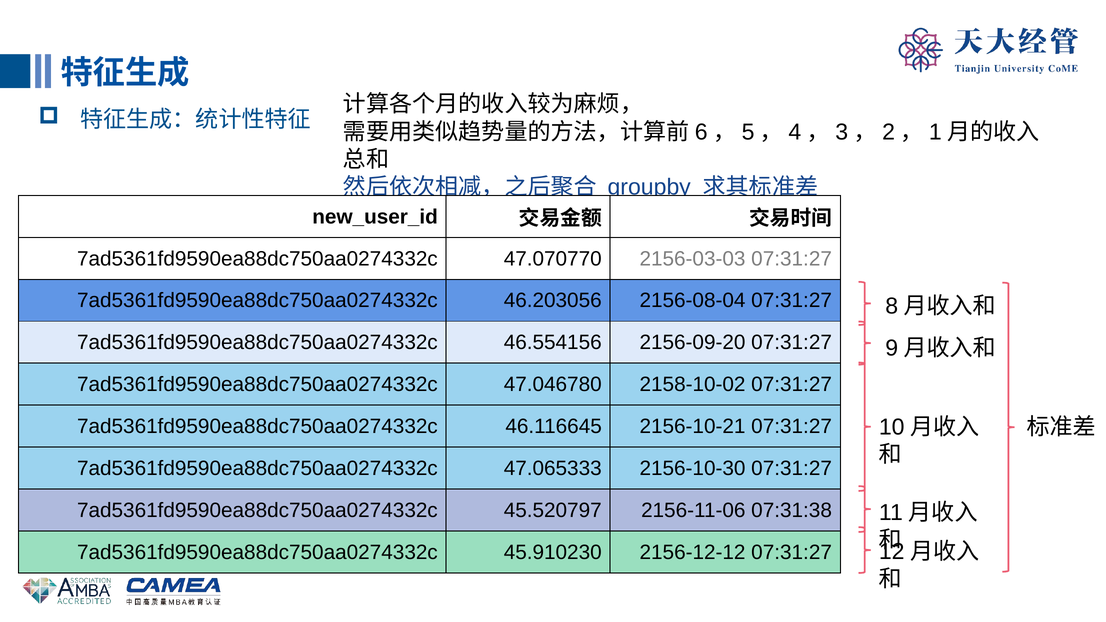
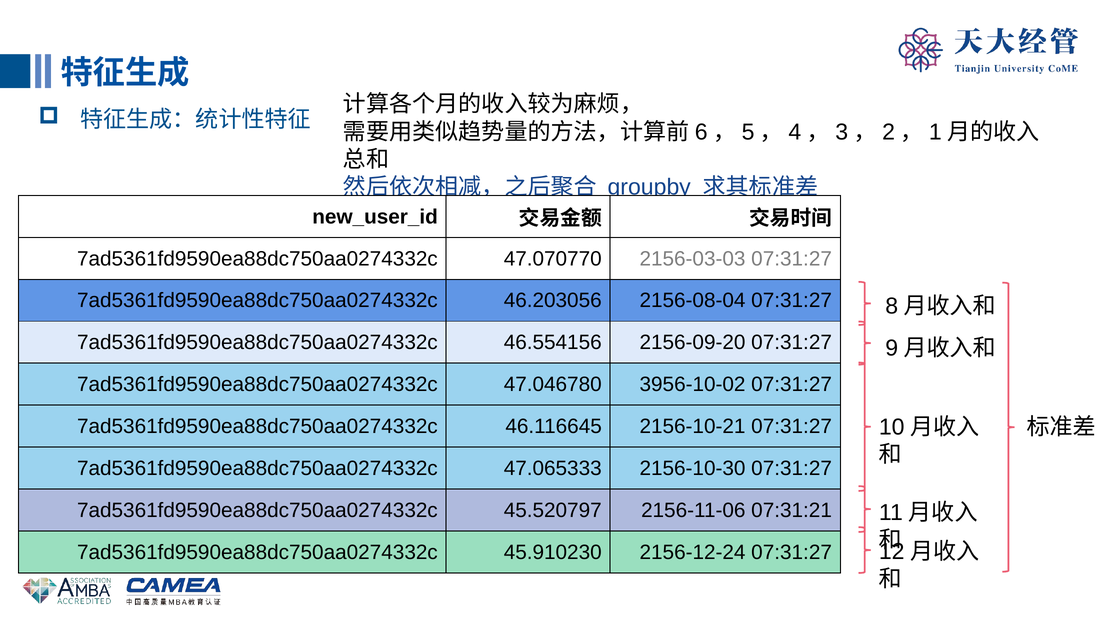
2158-10-02: 2158-10-02 -> 3956-10-02
07:31:38: 07:31:38 -> 07:31:21
2156-12-12: 2156-12-12 -> 2156-12-24
